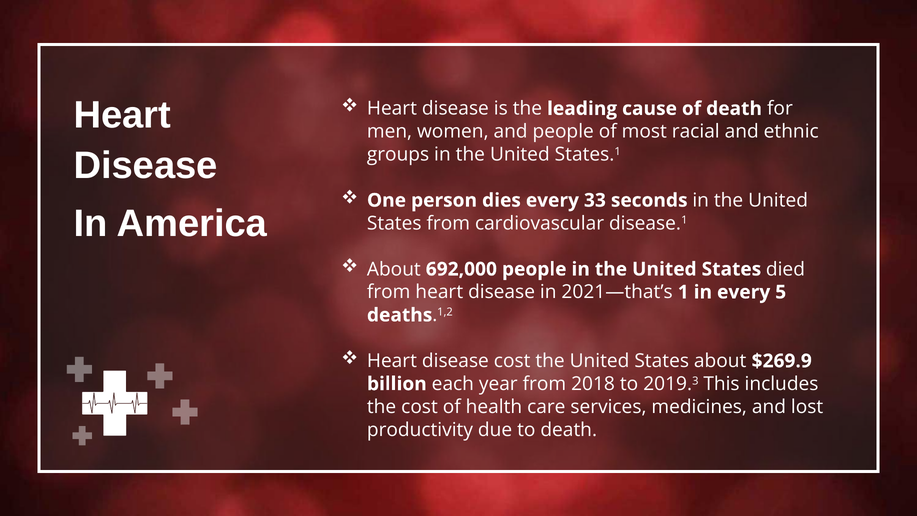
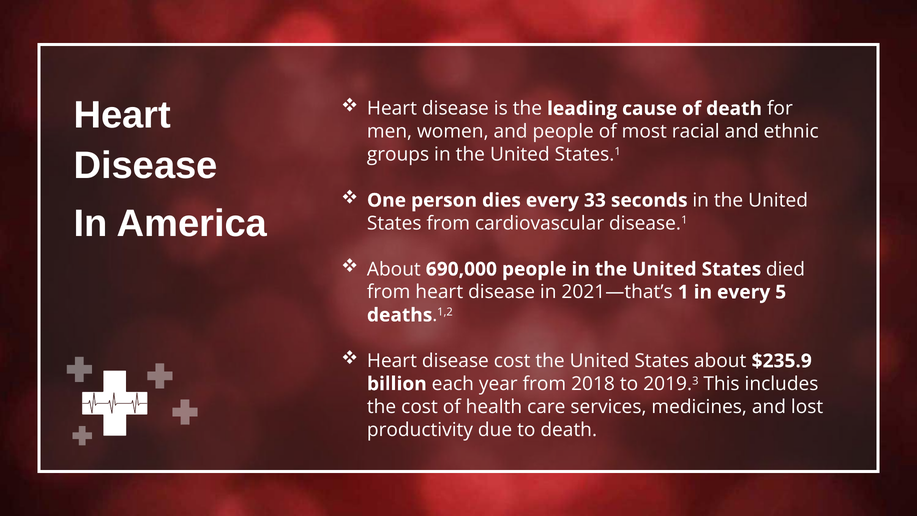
692,000: 692,000 -> 690,000
$269.9: $269.9 -> $235.9
